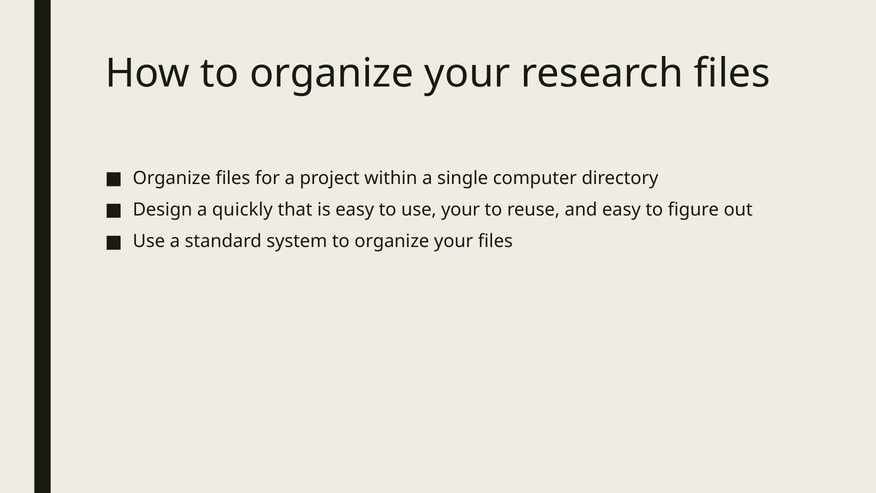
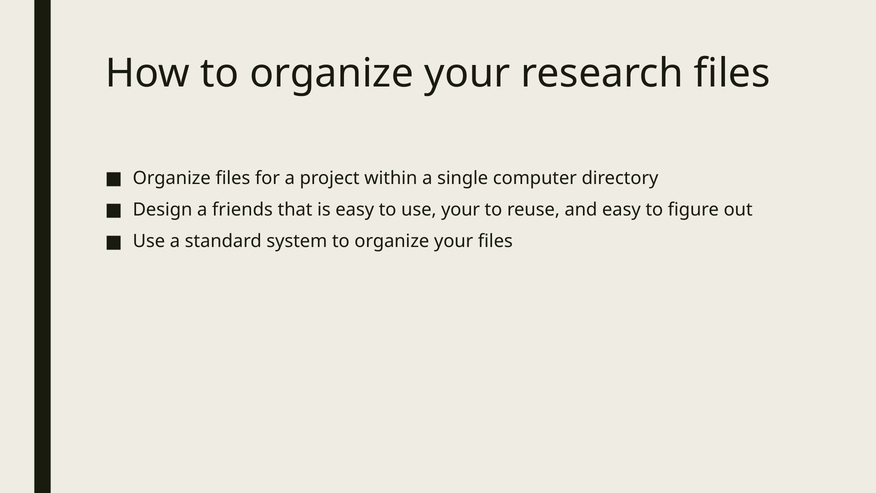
quickly: quickly -> friends
